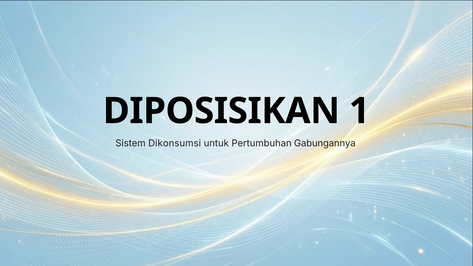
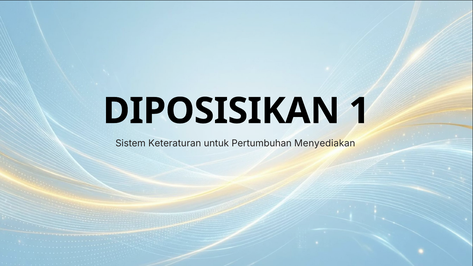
Dikonsumsi: Dikonsumsi -> Keteraturan
Gabungannya: Gabungannya -> Menyediakan
